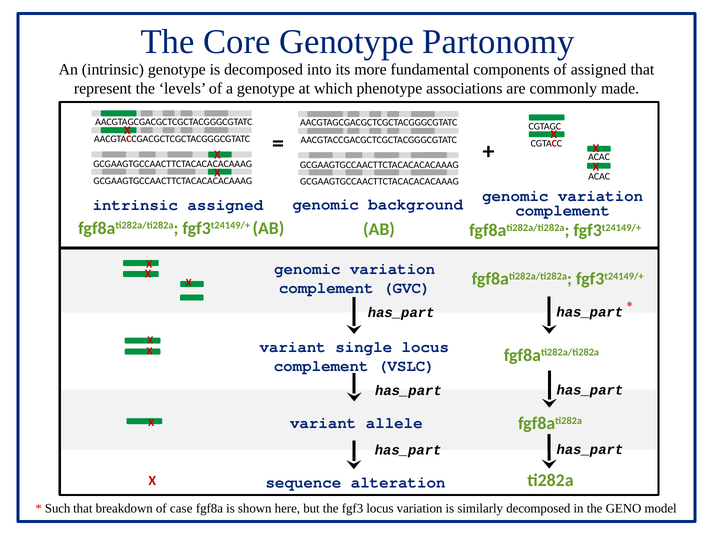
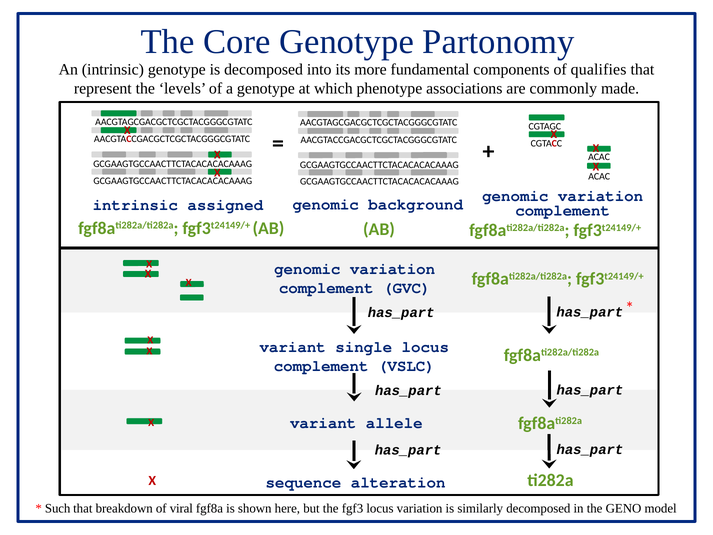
of assigned: assigned -> qualifies
case: case -> viral
